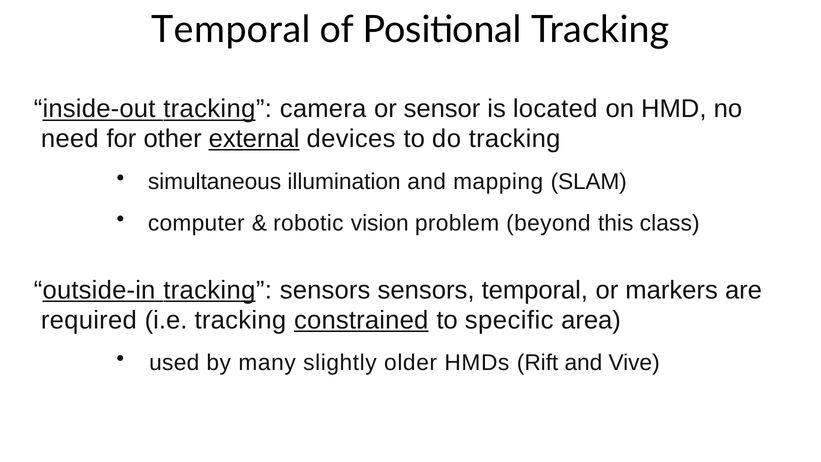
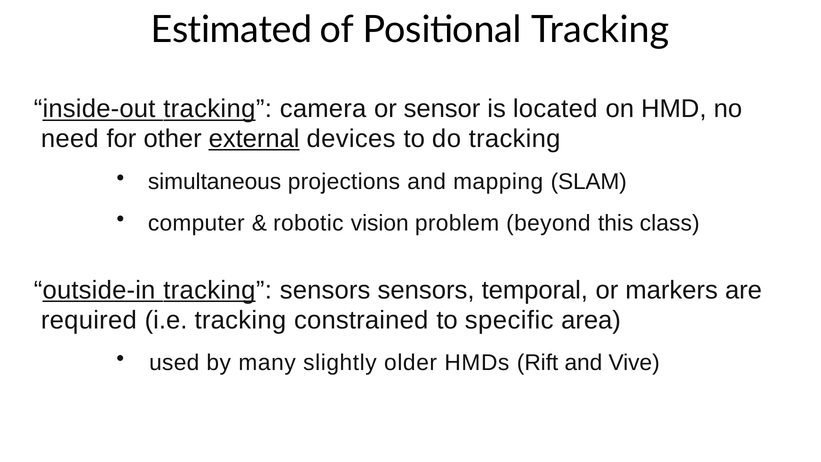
Temporal at (231, 30): Temporal -> Estimated
illumination: illumination -> projections
constrained underline: present -> none
